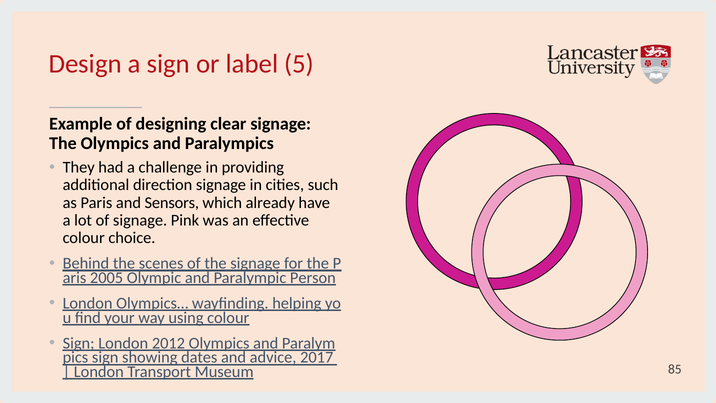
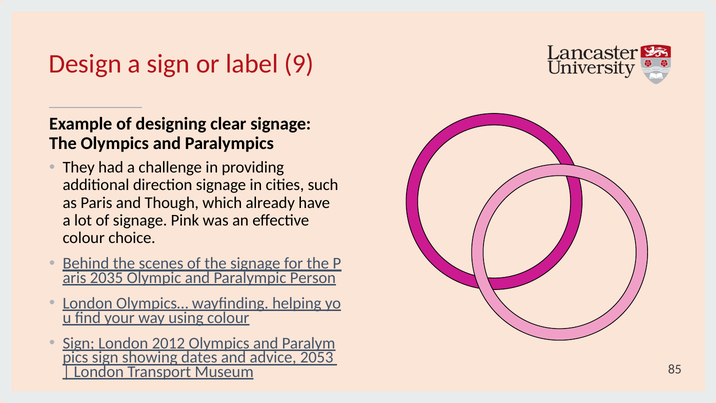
5: 5 -> 9
Sensors: Sensors -> Though
2005: 2005 -> 2035
2017: 2017 -> 2053
